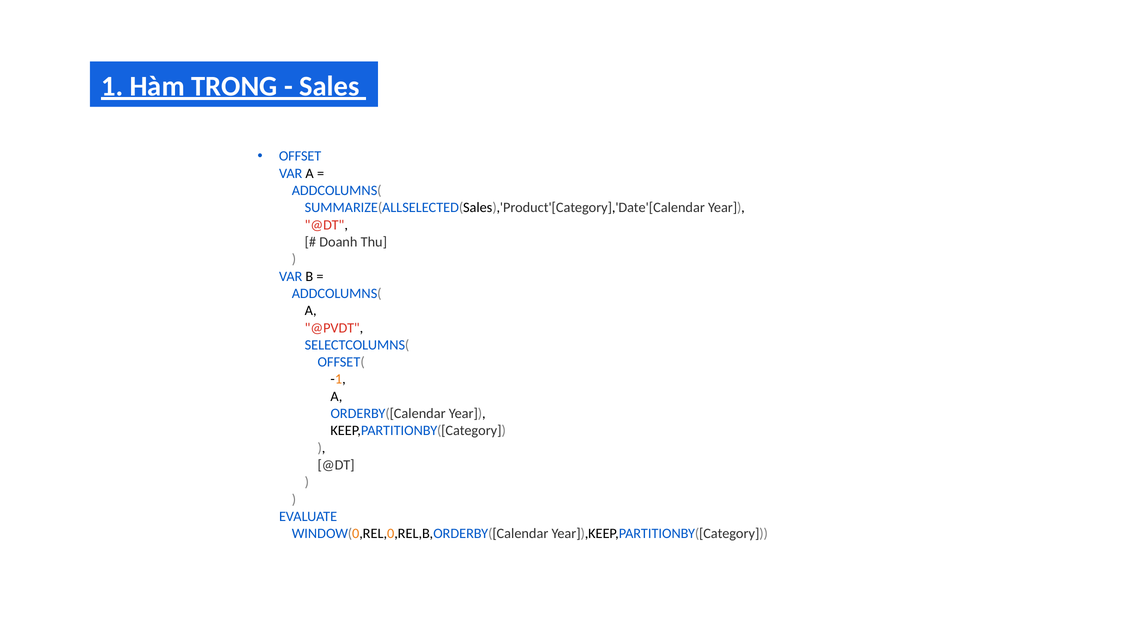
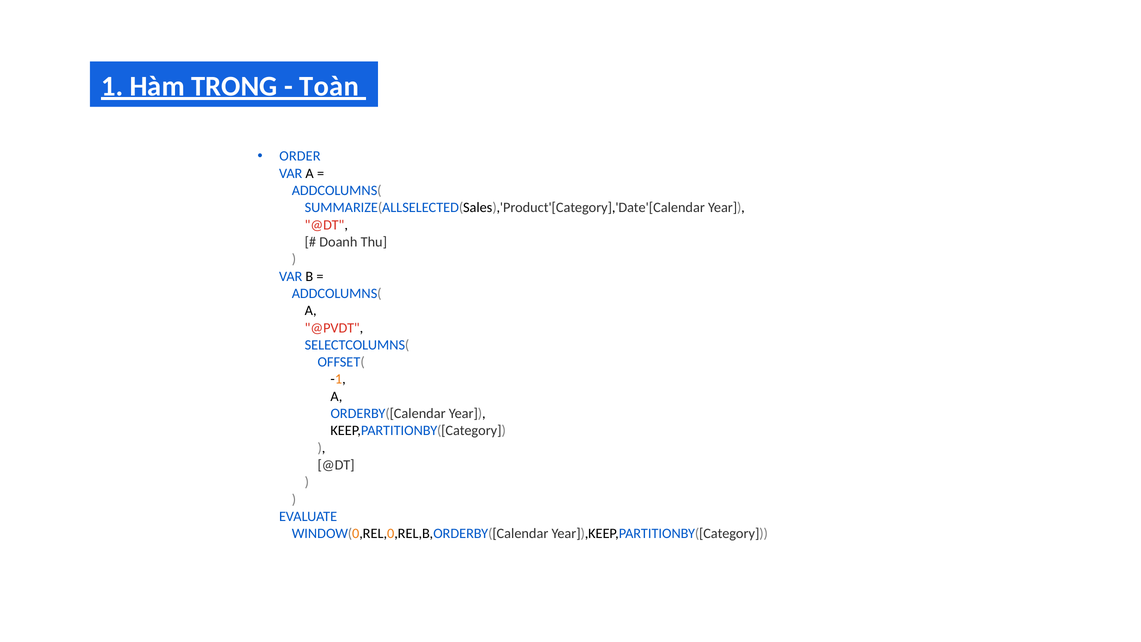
Sales: Sales -> Toàn
OFFSET: OFFSET -> ORDER
